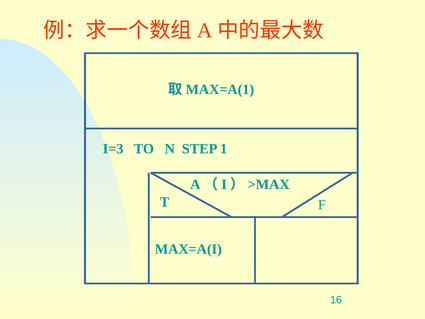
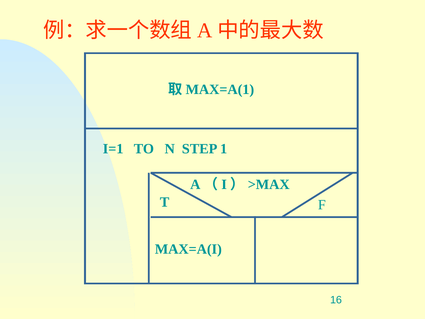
I=3: I=3 -> I=1
